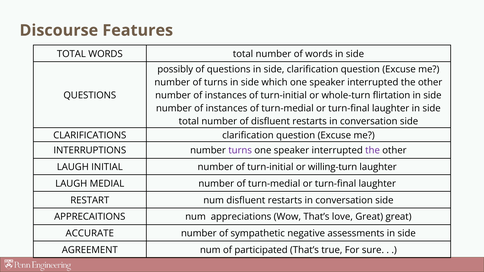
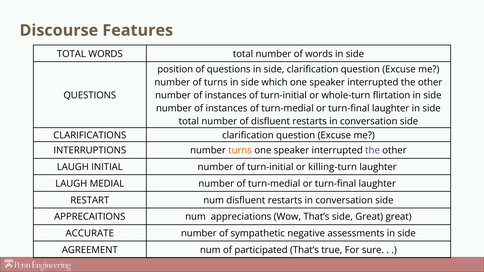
possibly: possibly -> position
turns at (240, 151) colour: purple -> orange
willing-turn: willing-turn -> killing-turn
That’s love: love -> side
